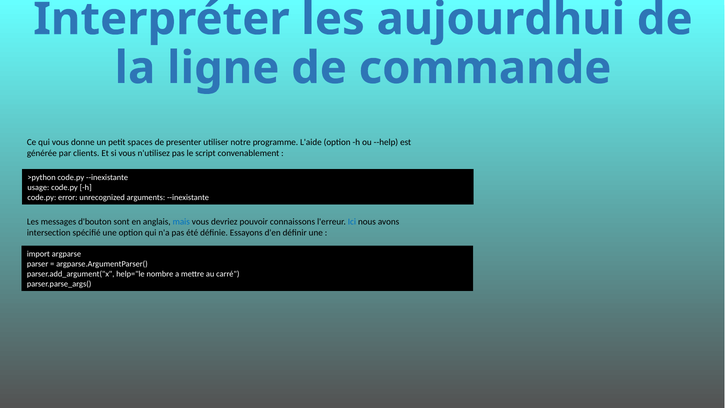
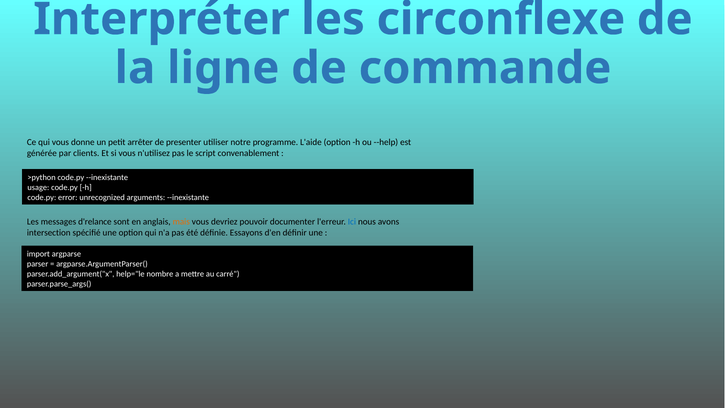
aujourdhui: aujourdhui -> circonflexe
spaces: spaces -> arrêter
d'bouton: d'bouton -> d'relance
mais colour: blue -> orange
connaissons: connaissons -> documenter
